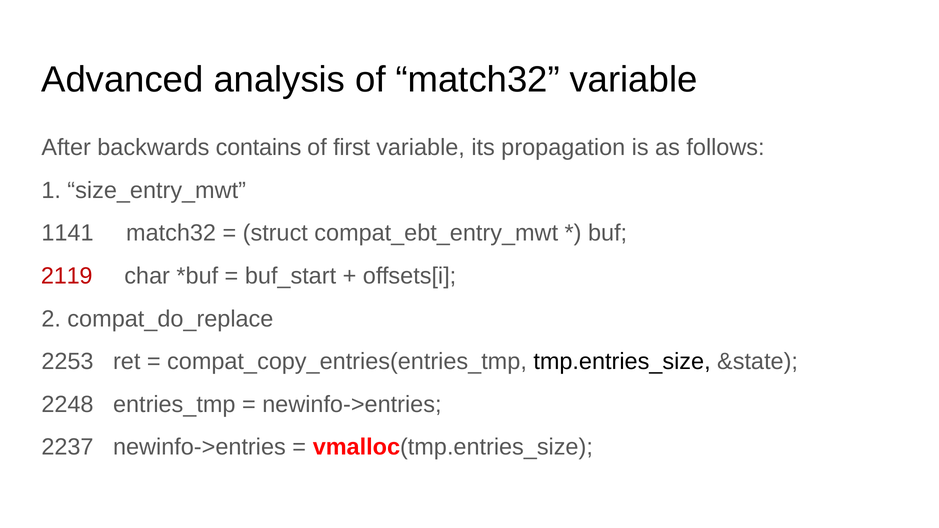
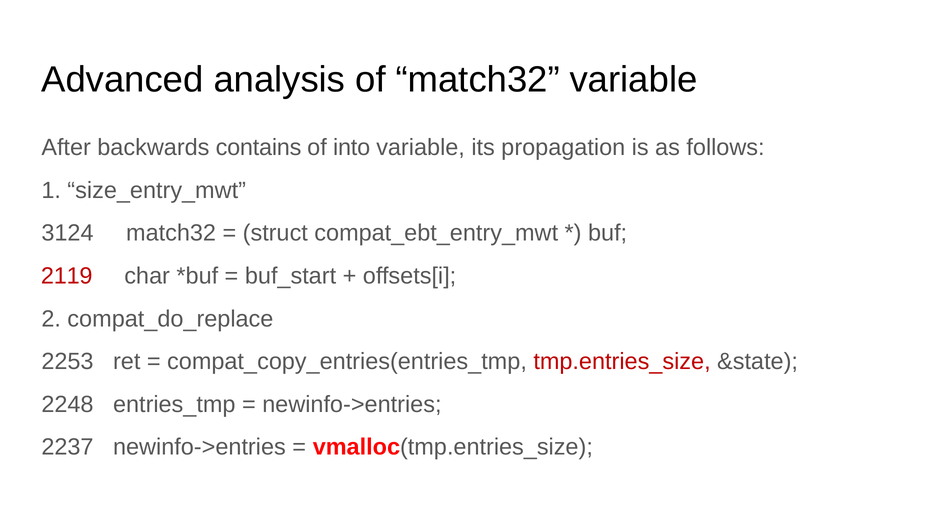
first: first -> into
1141: 1141 -> 3124
tmp.entries_size colour: black -> red
